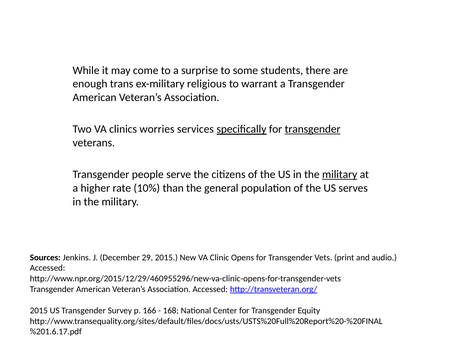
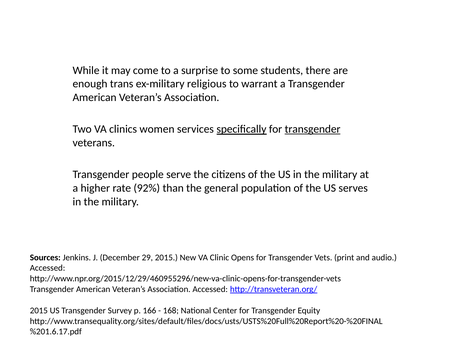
worries: worries -> women
military at (340, 175) underline: present -> none
10%: 10% -> 92%
